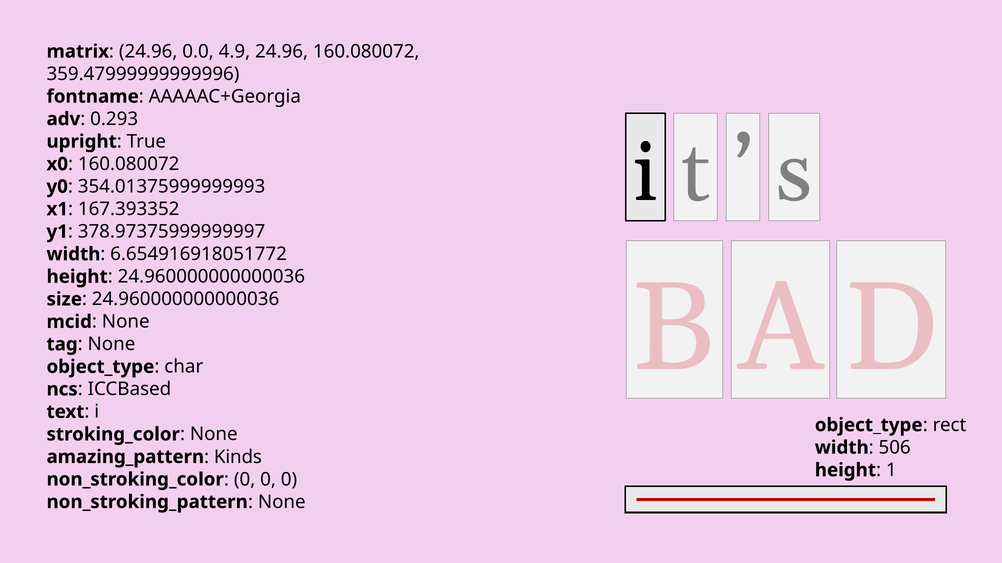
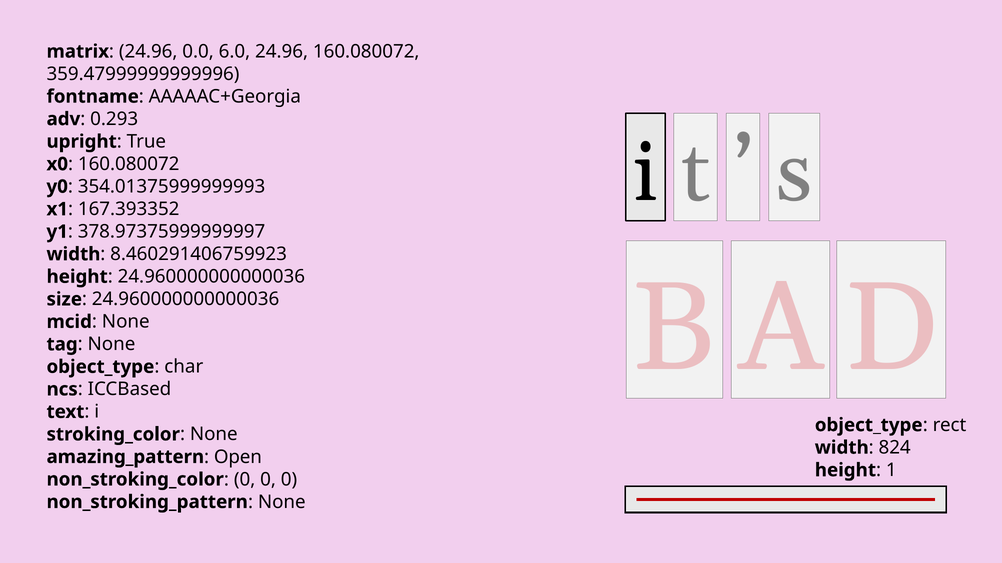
4.9: 4.9 -> 6.0
6.654916918051772: 6.654916918051772 -> 8.460291406759923
506: 506 -> 824
Kinds: Kinds -> Open
